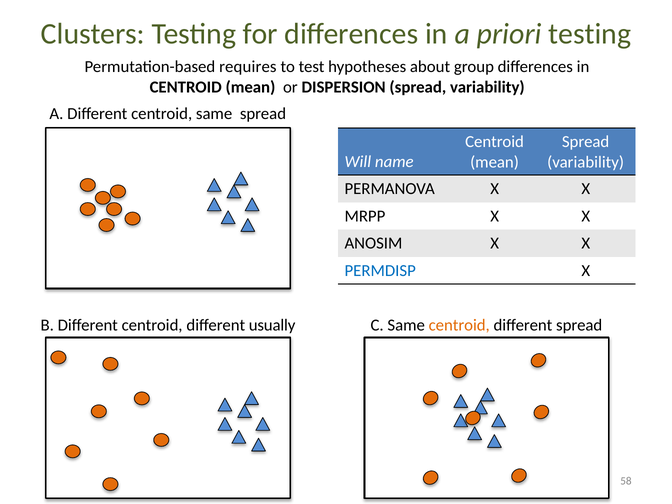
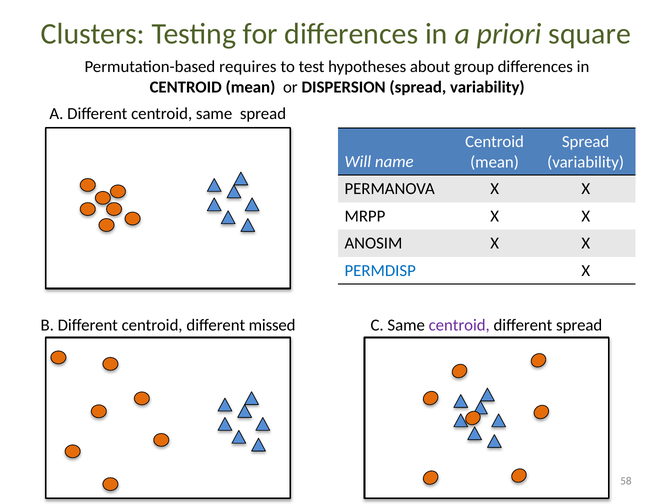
priori testing: testing -> square
usually: usually -> missed
centroid at (459, 325) colour: orange -> purple
